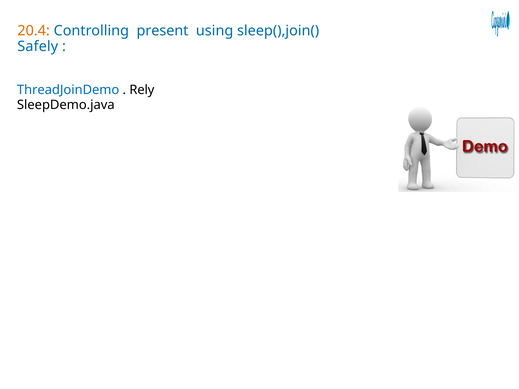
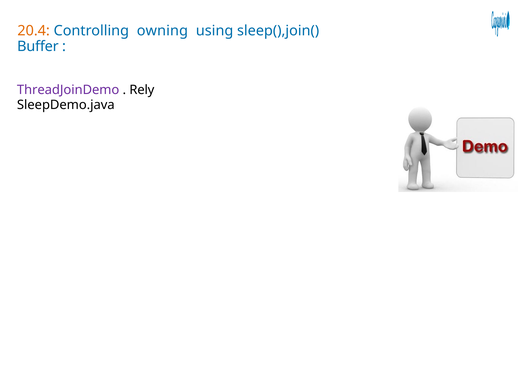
present: present -> owning
Safely: Safely -> Buffer
ThreadJoinDemo colour: blue -> purple
